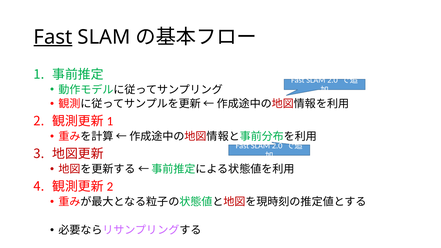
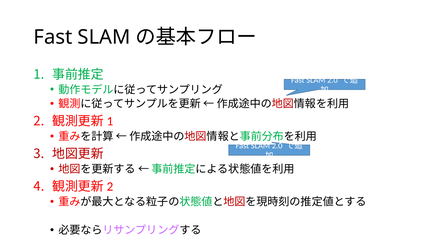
Fast at (53, 37) underline: present -> none
